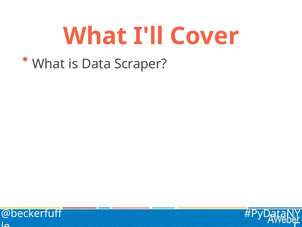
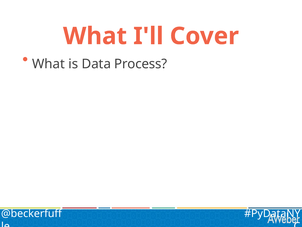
Scraper: Scraper -> Process
